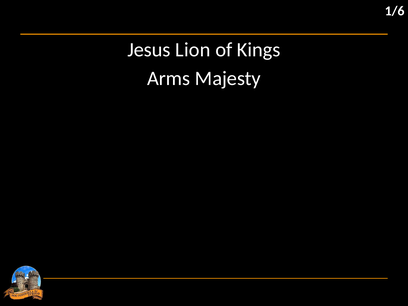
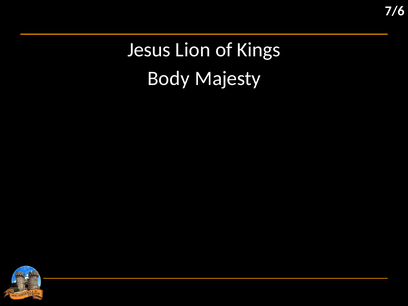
1/6: 1/6 -> 7/6
Arms: Arms -> Body
